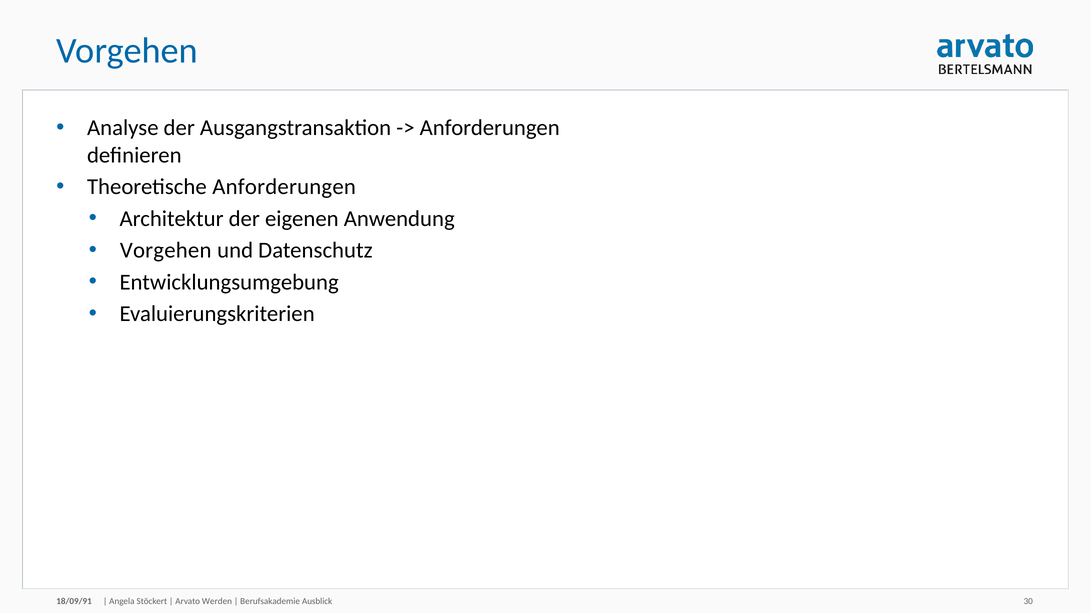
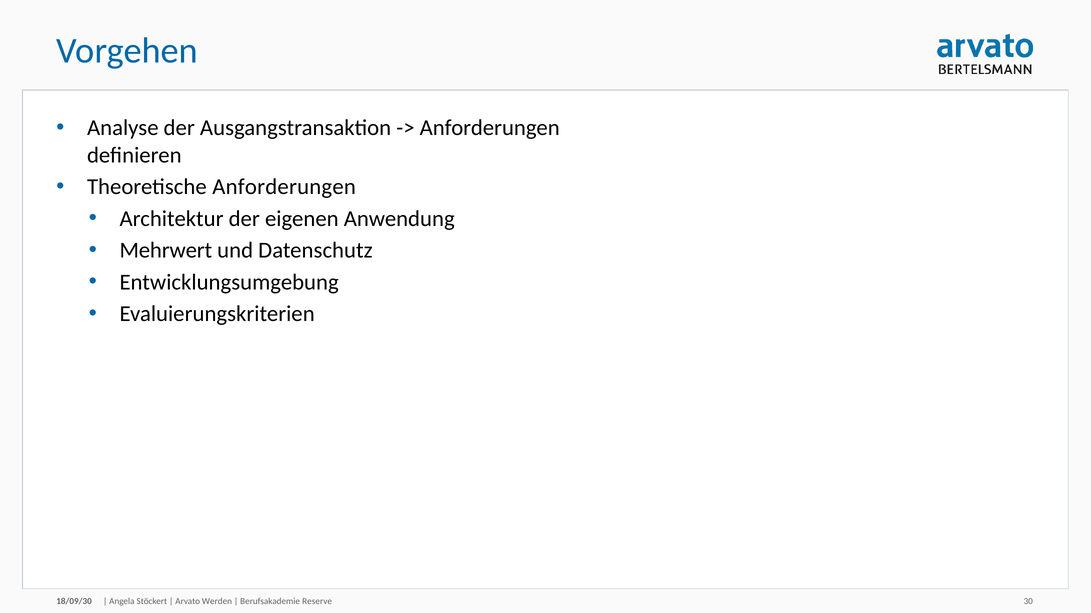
Vorgehen at (166, 251): Vorgehen -> Mehrwert
18/09/91: 18/09/91 -> 18/09/30
Ausblick: Ausblick -> Reserve
